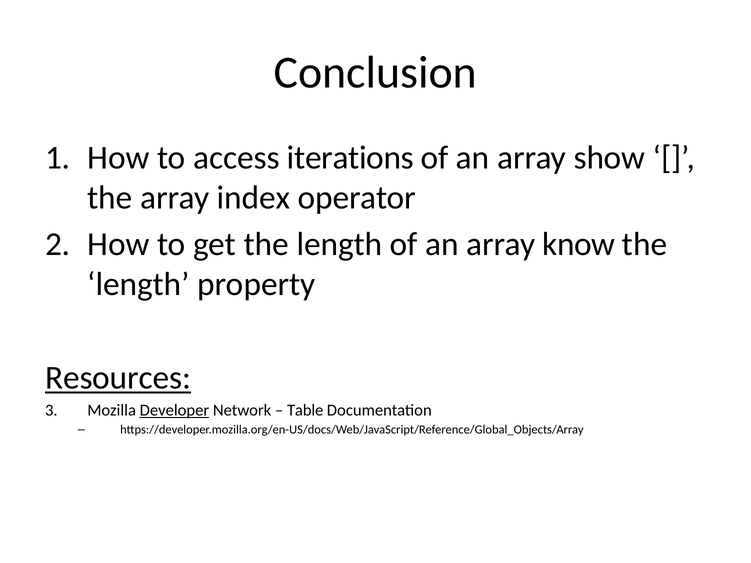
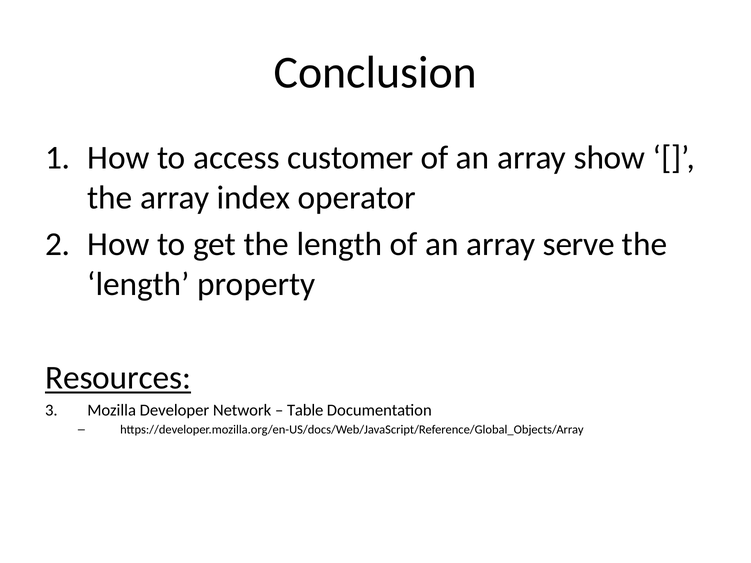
iterations: iterations -> customer
know: know -> serve
Developer underline: present -> none
